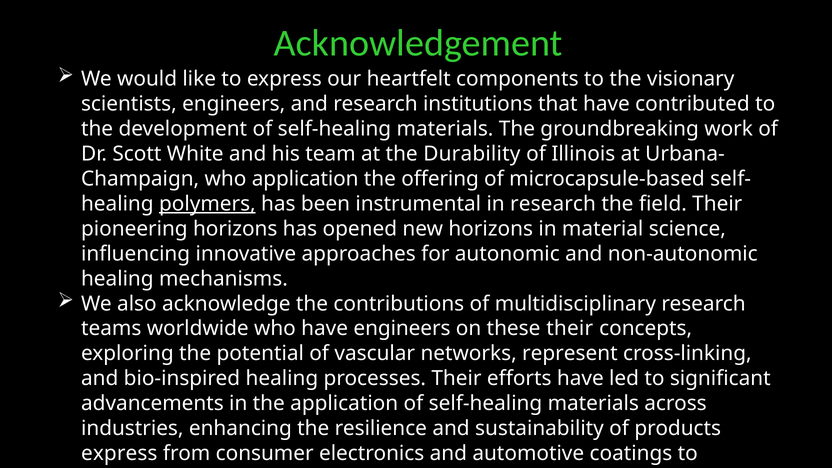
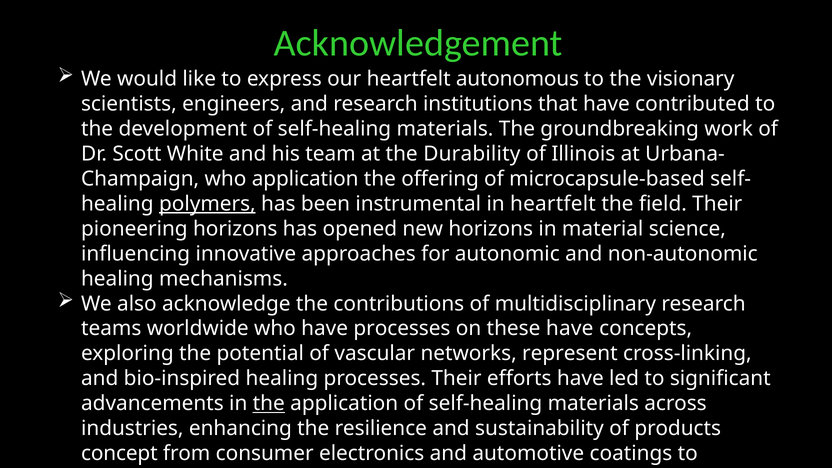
heartfelt components: components -> autonomous
in research: research -> heartfelt
have engineers: engineers -> processes
these their: their -> have
the at (269, 403) underline: none -> present
express at (119, 453): express -> concept
